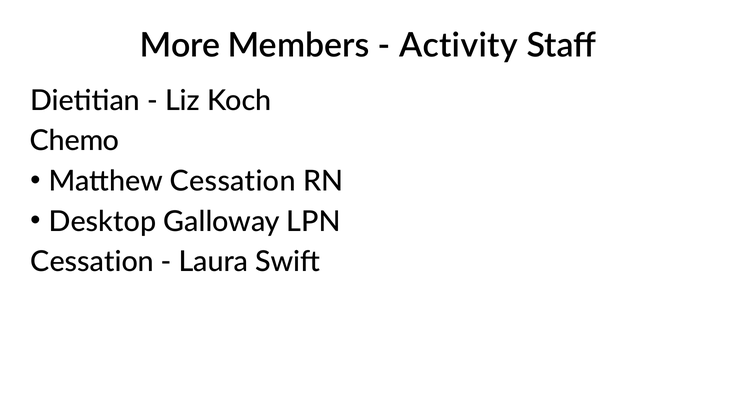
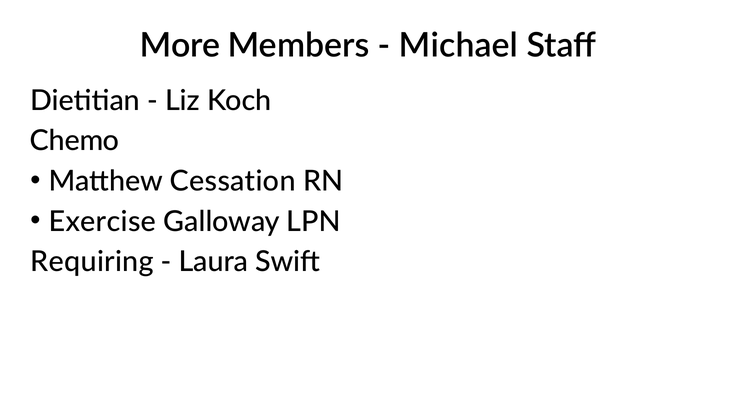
Activity: Activity -> Michael
Desktop: Desktop -> Exercise
Cessation at (92, 262): Cessation -> Requiring
